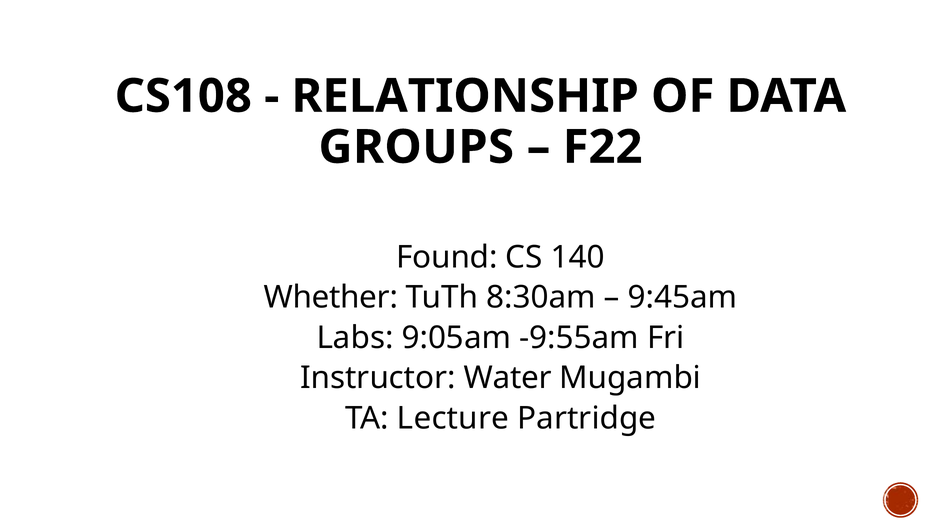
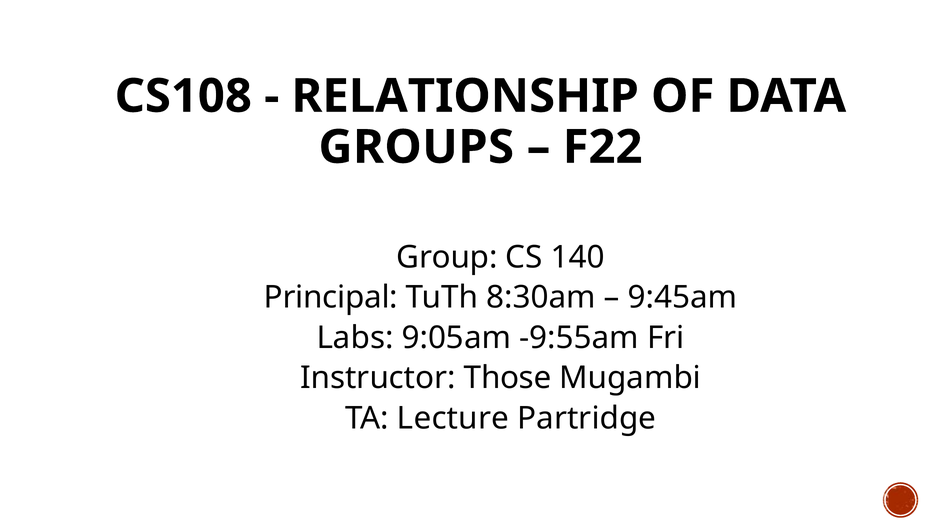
Found: Found -> Group
Whether: Whether -> Principal
Water: Water -> Those
